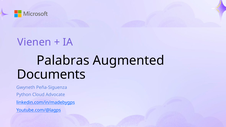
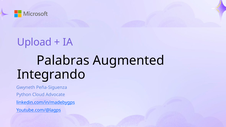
Vienen: Vienen -> Upload
Documents: Documents -> Integrando
